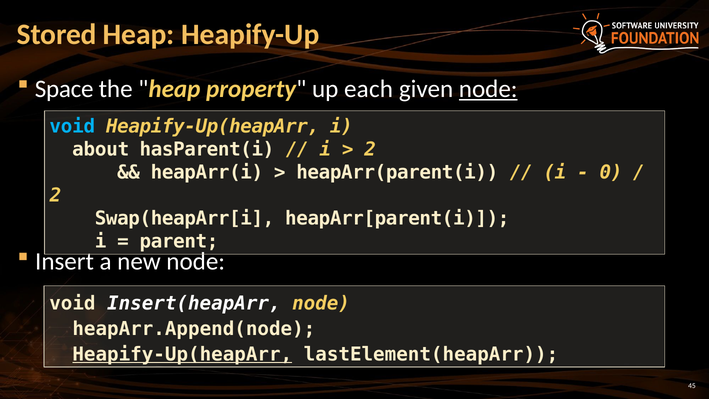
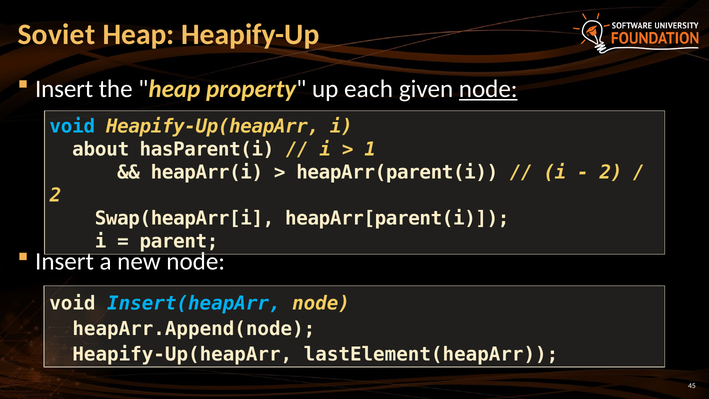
Stored: Stored -> Soviet
Space at (64, 89): Space -> Insert
2 at (370, 149): 2 -> 1
0 at (611, 172): 0 -> 2
Insert(heapArr colour: white -> light blue
Heapify-Up(heapArr at (182, 354) underline: present -> none
